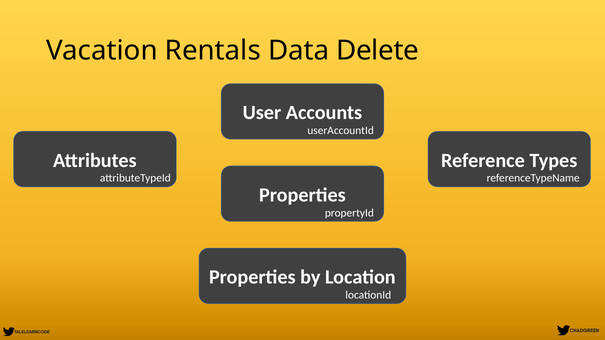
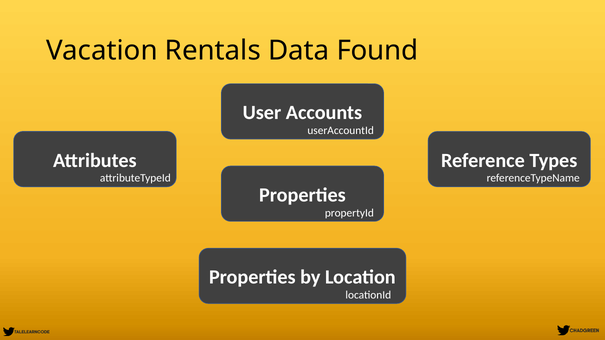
Delete: Delete -> Found
